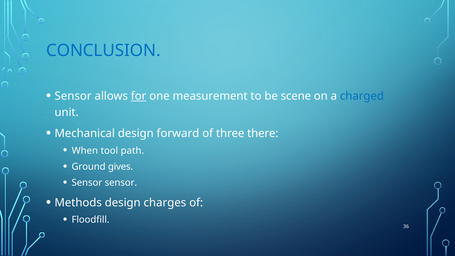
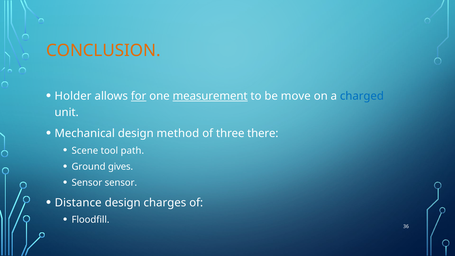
CONCLUSION colour: blue -> orange
Sensor at (73, 96): Sensor -> Holder
measurement underline: none -> present
scene: scene -> move
forward: forward -> method
When: When -> Scene
Methods: Methods -> Distance
